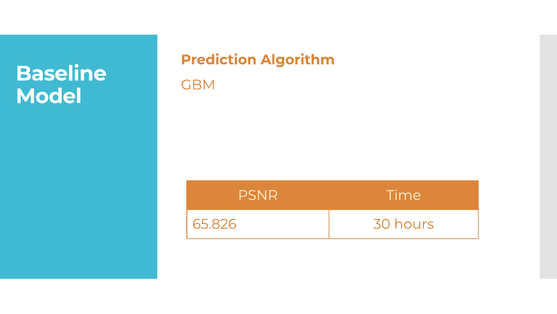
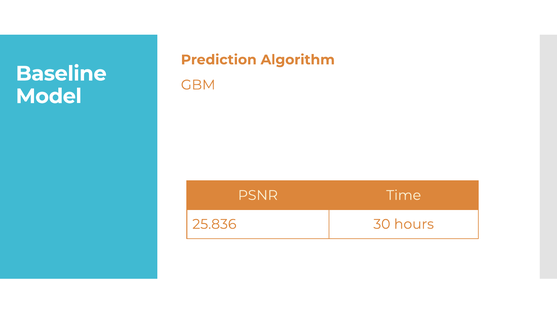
65.826: 65.826 -> 25.836
